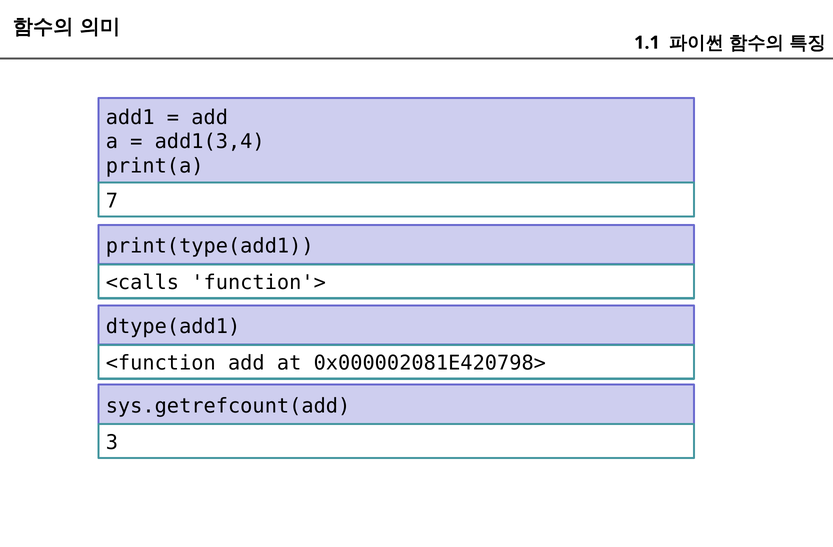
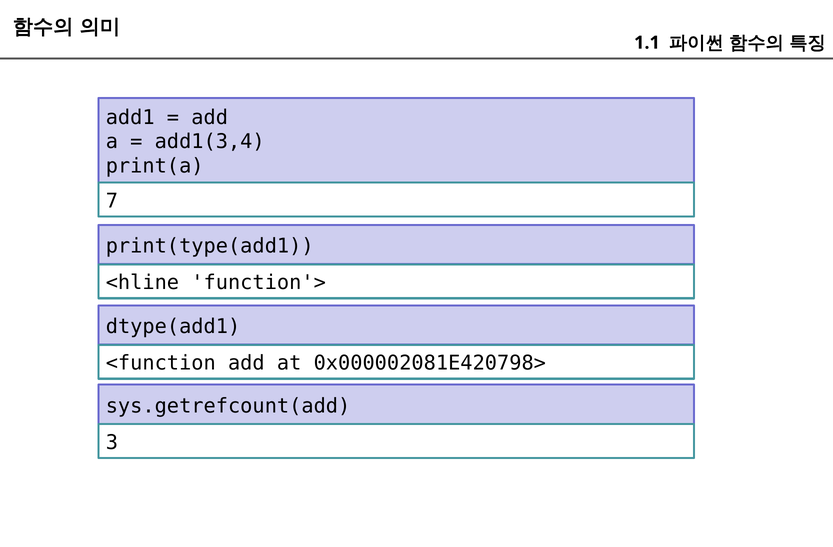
<calls: <calls -> <hline
